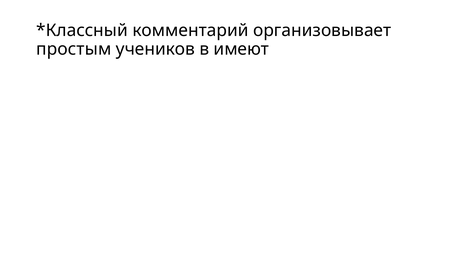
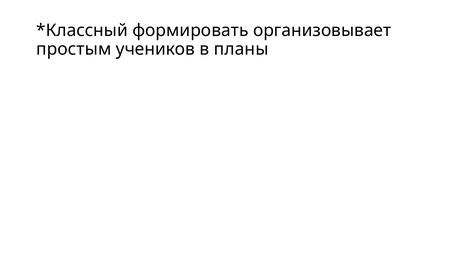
комментарий: комментарий -> формировать
имеют: имеют -> планы
